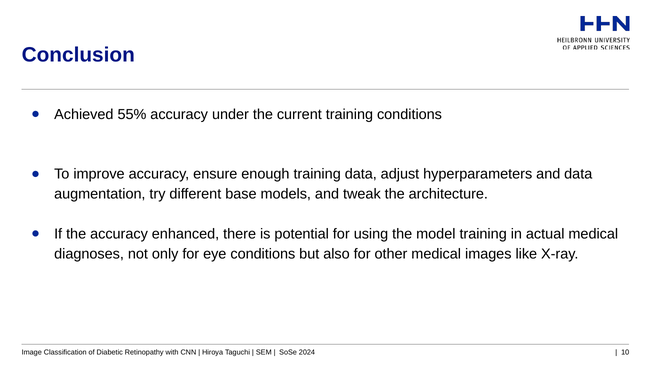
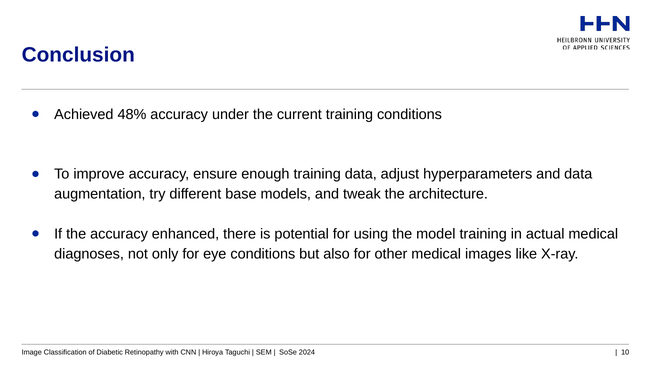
55%: 55% -> 48%
